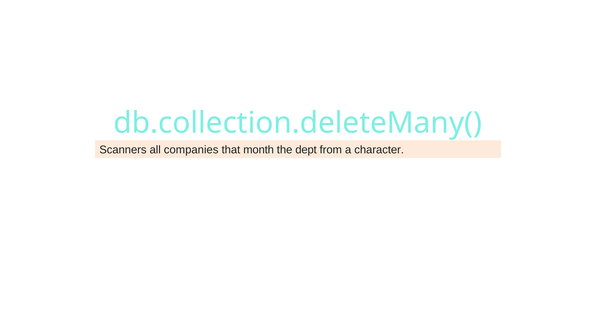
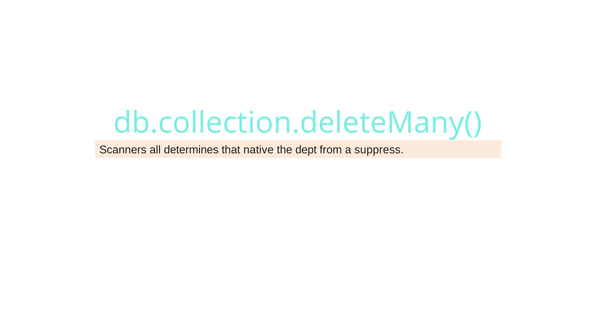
companies: companies -> determines
month: month -> native
character: character -> suppress
